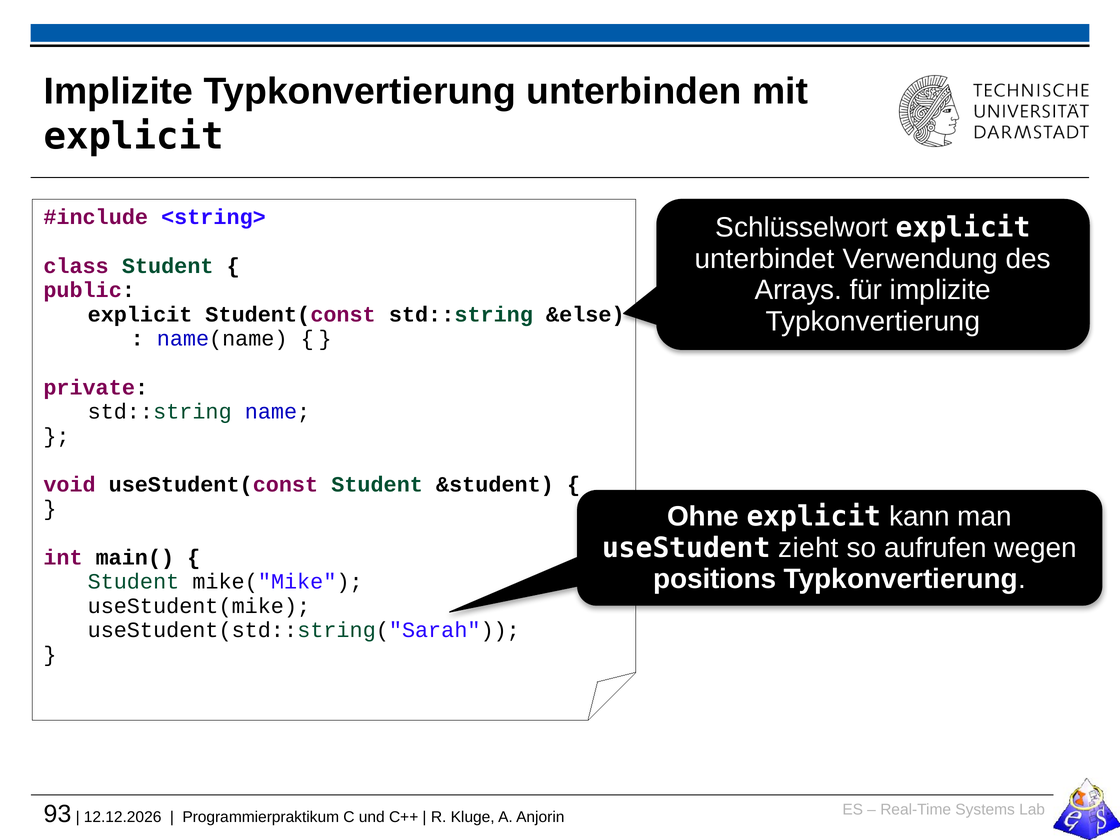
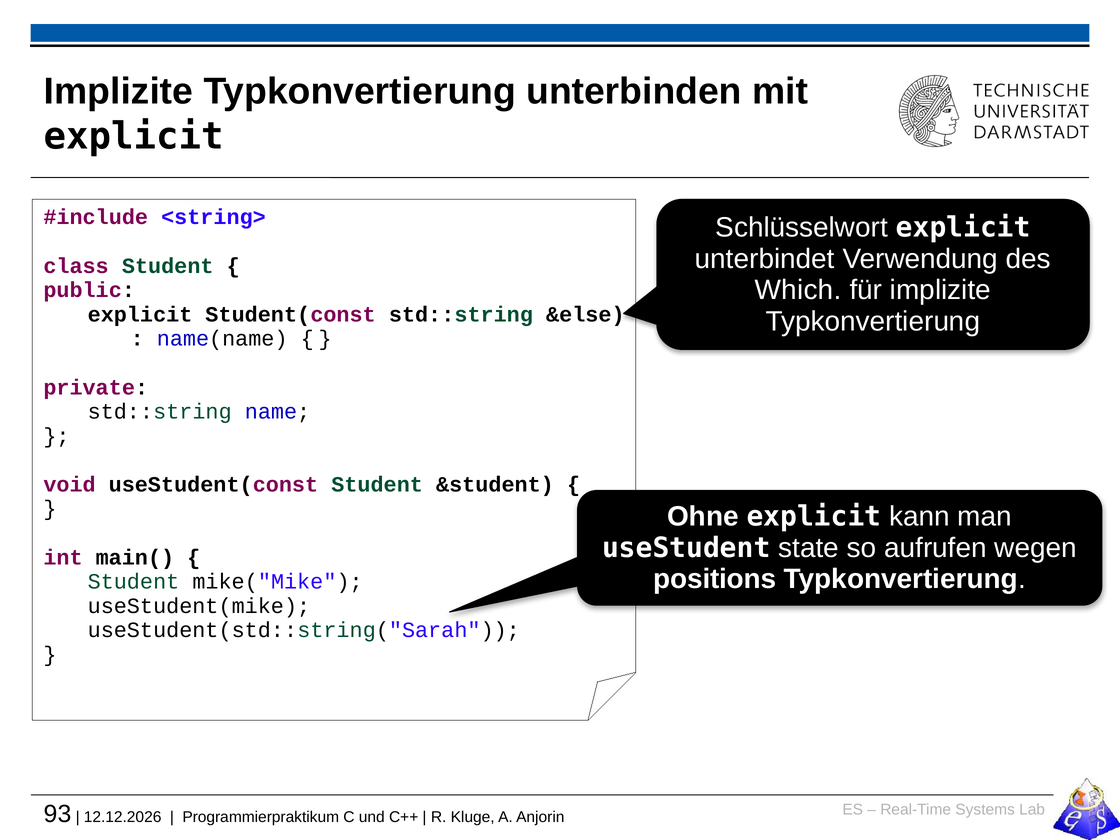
Arrays: Arrays -> Which
zieht: zieht -> state
